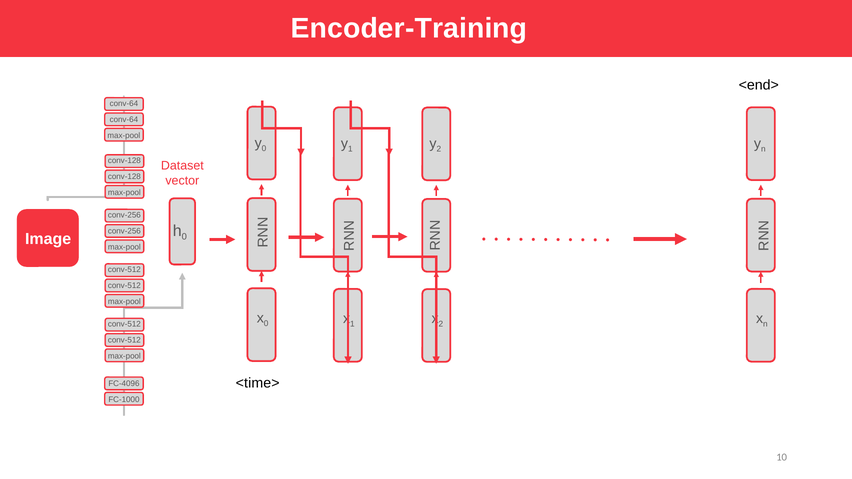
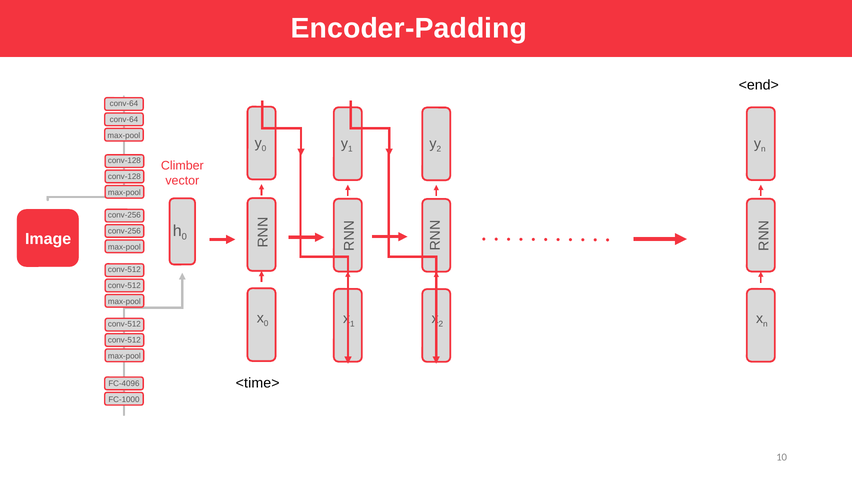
Encoder-Training: Encoder-Training -> Encoder-Padding
Dataset: Dataset -> Climber
